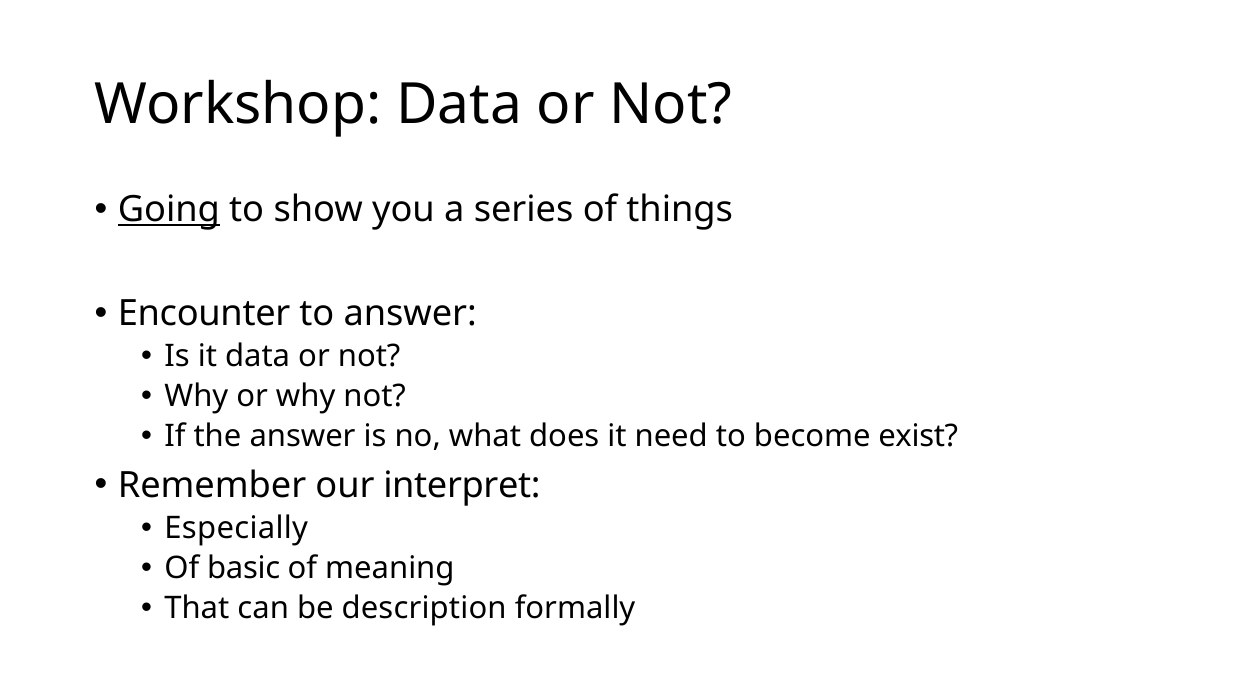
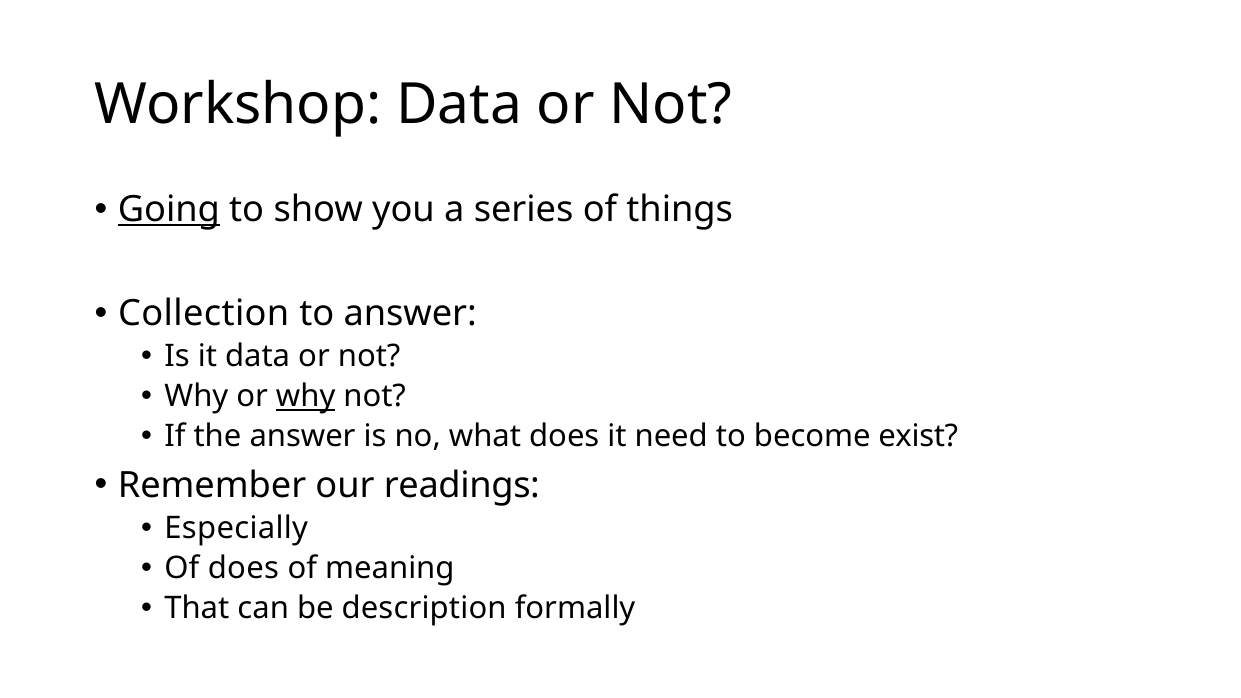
Encounter: Encounter -> Collection
why at (306, 396) underline: none -> present
interpret: interpret -> readings
Of basic: basic -> does
